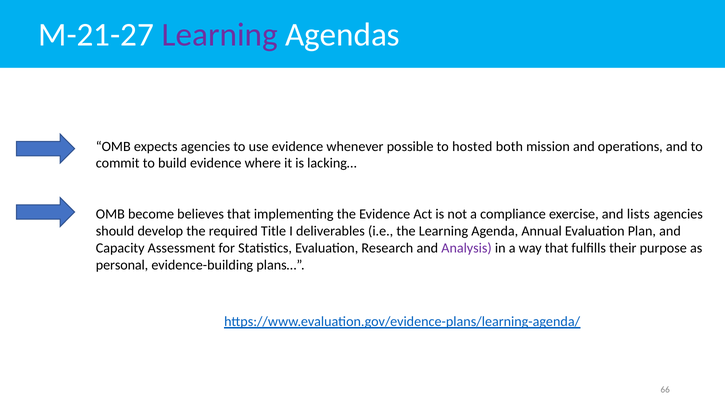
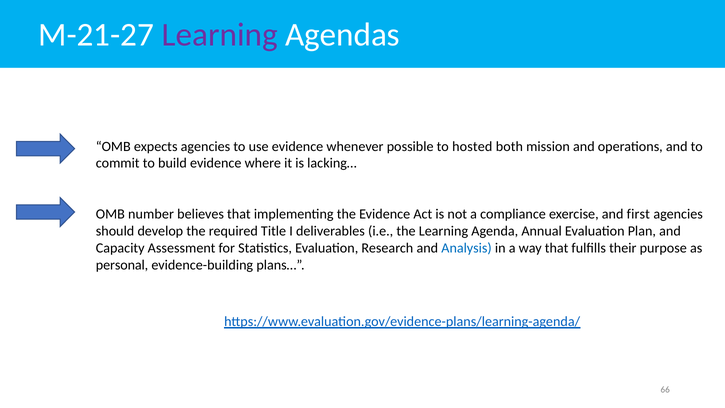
become: become -> number
lists: lists -> first
Analysis colour: purple -> blue
